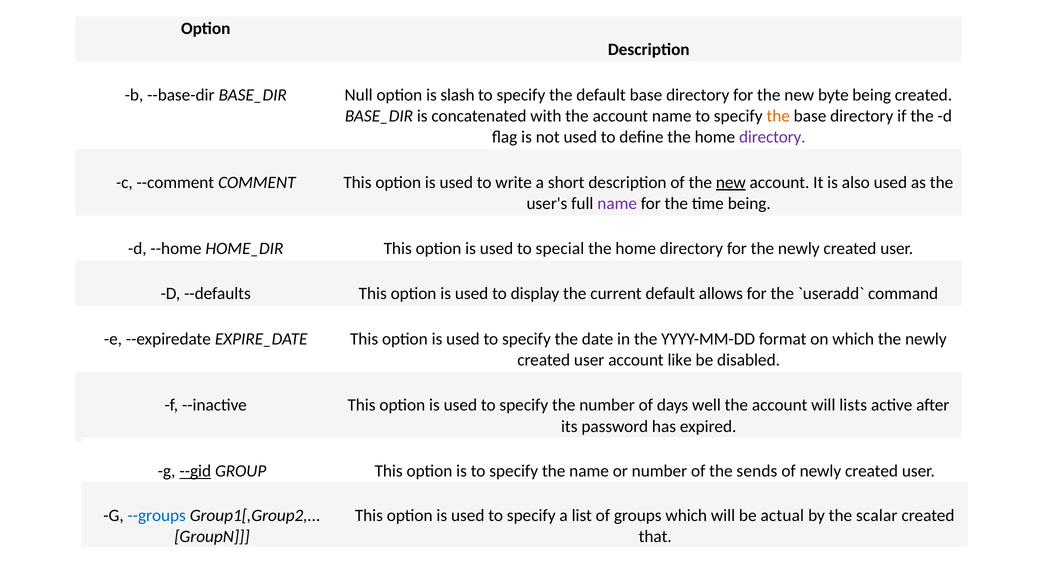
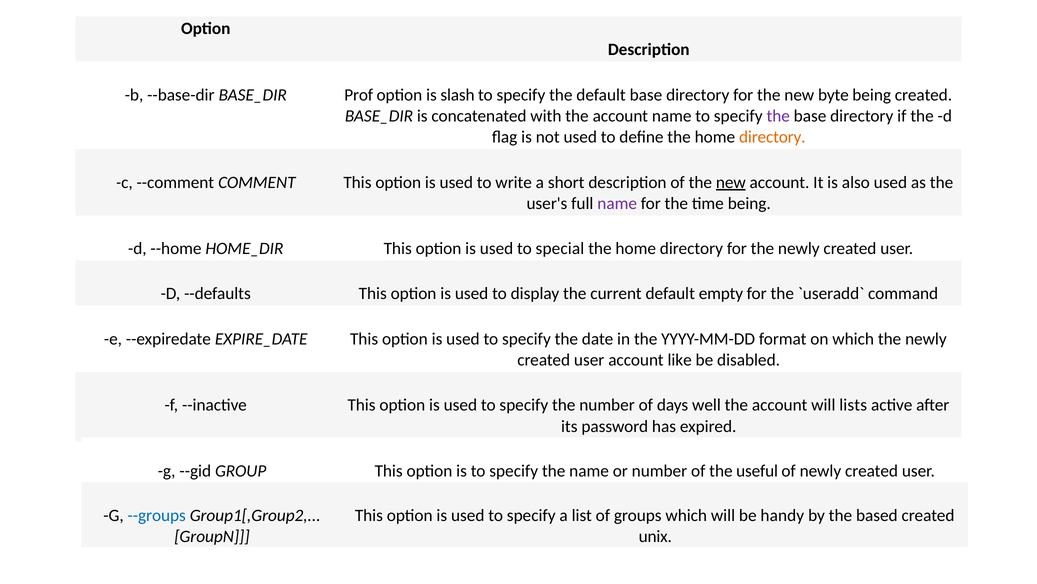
Null: Null -> Prof
the at (778, 116) colour: orange -> purple
directory at (772, 137) colour: purple -> orange
allows: allows -> empty
--gid underline: present -> none
sends: sends -> useful
actual: actual -> handy
scalar: scalar -> based
that: that -> unix
